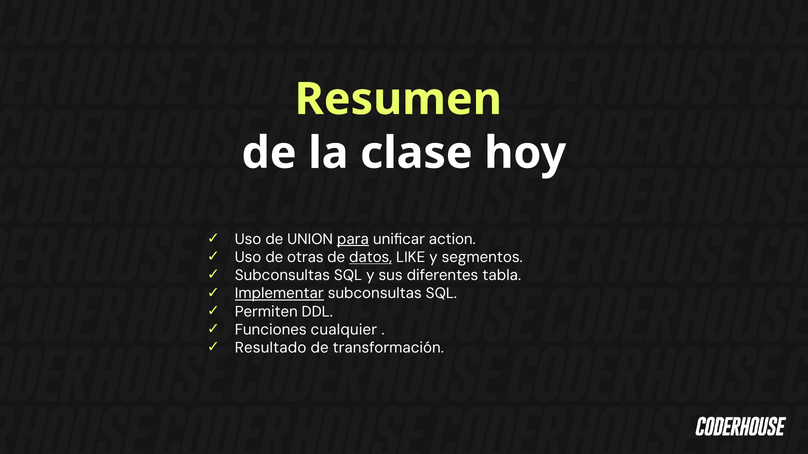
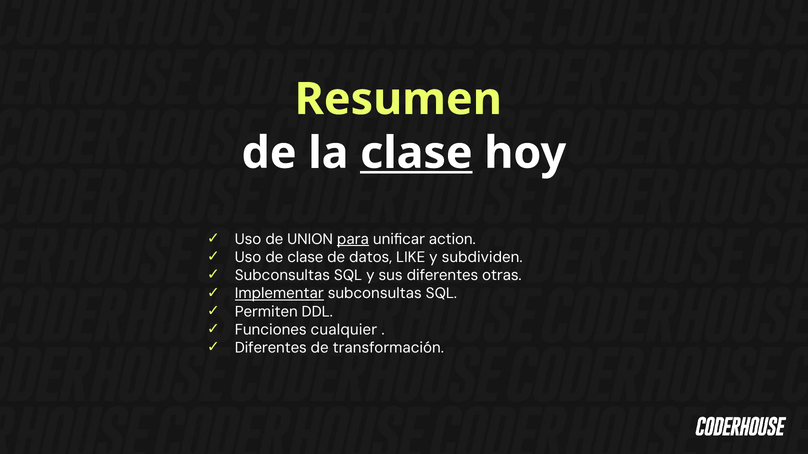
clase at (416, 153) underline: none -> present
de otras: otras -> clase
datos underline: present -> none
segmentos: segmentos -> subdividen
tabla: tabla -> otras
Resultado at (271, 348): Resultado -> Diferentes
